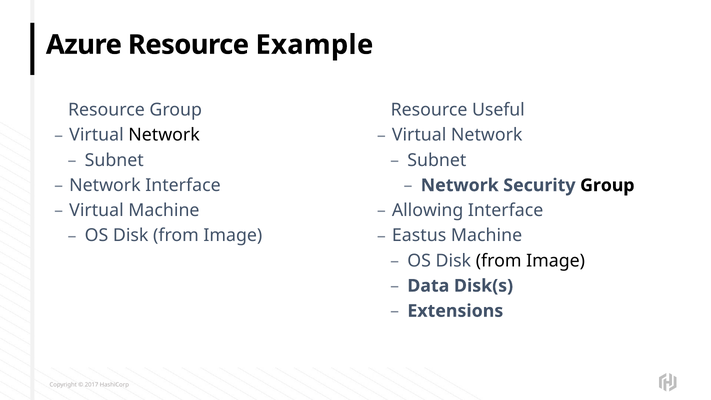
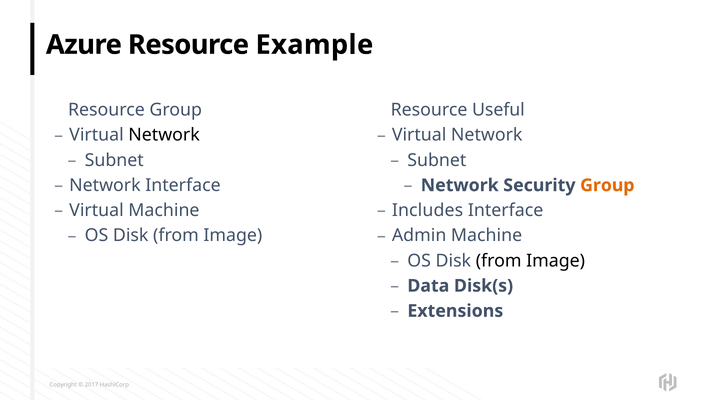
Group at (607, 185) colour: black -> orange
Allowing: Allowing -> Includes
Eastus: Eastus -> Admin
